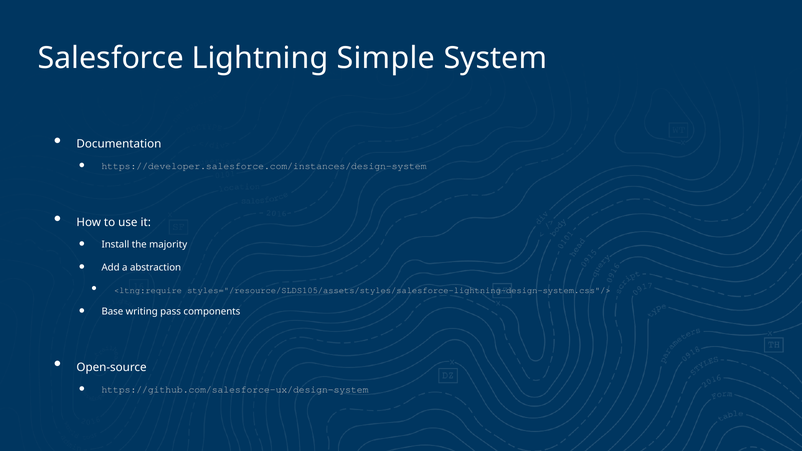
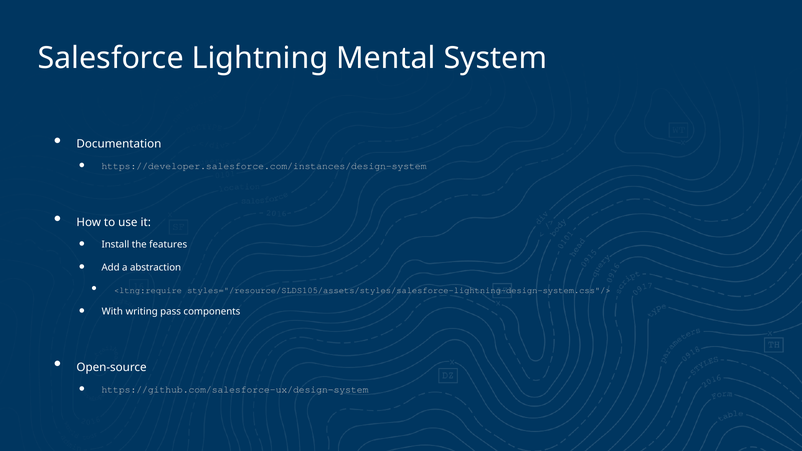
Simple: Simple -> Mental
majority: majority -> features
Base: Base -> With
